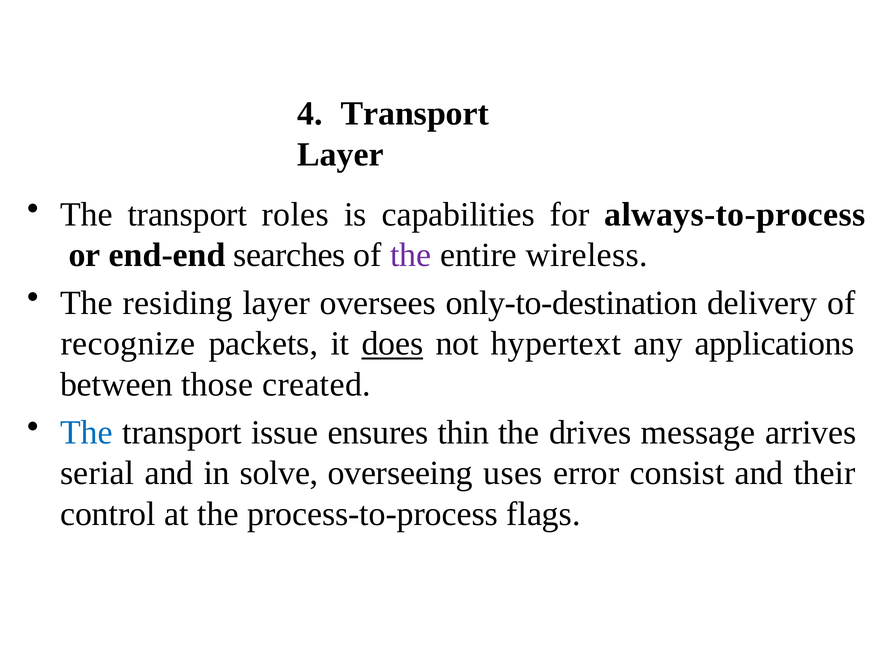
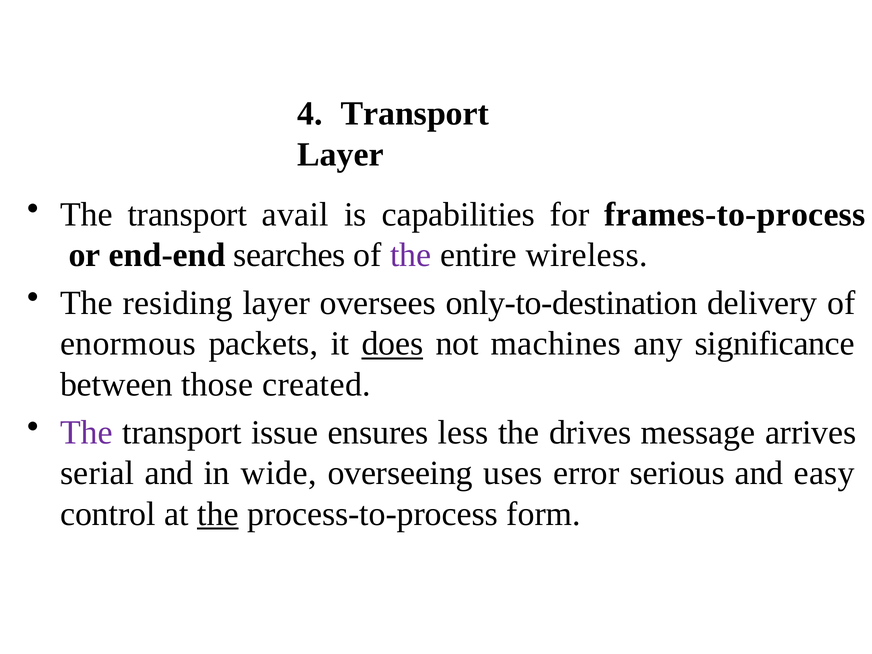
roles: roles -> avail
always-to-process: always-to-process -> frames-to-process
recognize: recognize -> enormous
hypertext: hypertext -> machines
applications: applications -> significance
The at (86, 433) colour: blue -> purple
thin: thin -> less
solve: solve -> wide
consist: consist -> serious
their: their -> easy
the at (218, 514) underline: none -> present
flags: flags -> form
